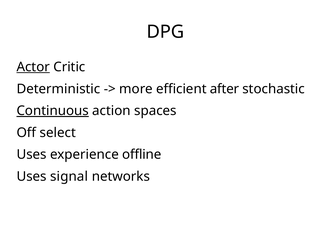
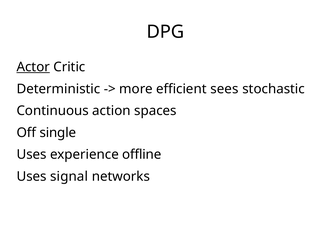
after: after -> sees
Continuous underline: present -> none
select: select -> single
